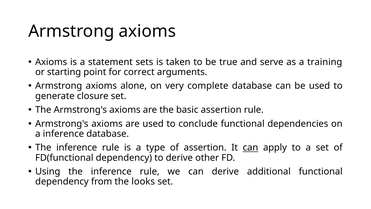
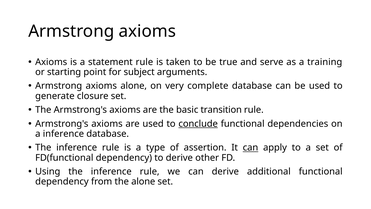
statement sets: sets -> rule
correct: correct -> subject
basic assertion: assertion -> transition
conclude underline: none -> present
the looks: looks -> alone
